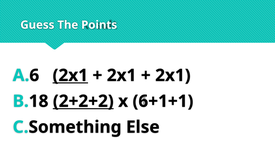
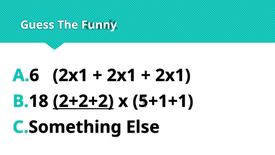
Points: Points -> Funny
2x1 at (70, 75) underline: present -> none
6+1+1: 6+1+1 -> 5+1+1
